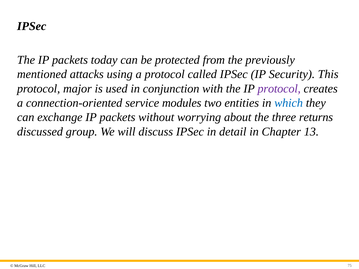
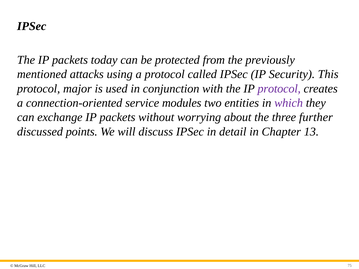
which colour: blue -> purple
returns: returns -> further
group: group -> points
